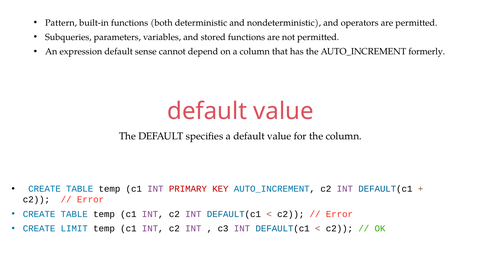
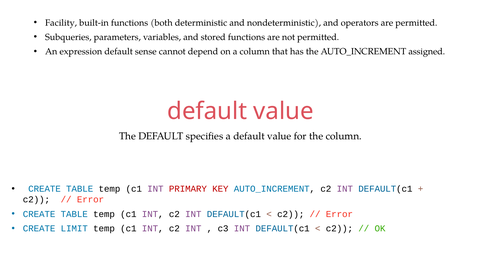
Pattern: Pattern -> Facility
formerly: formerly -> assigned
